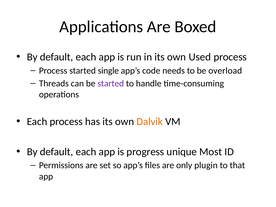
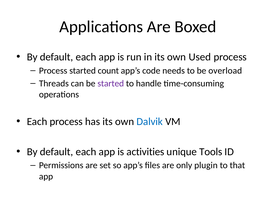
single: single -> count
Dalvik colour: orange -> blue
progress: progress -> activities
Most: Most -> Tools
